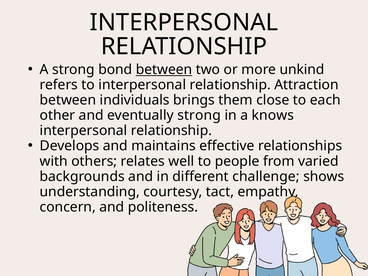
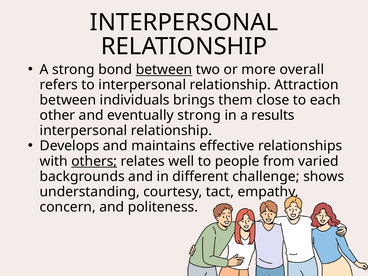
unkind: unkind -> overall
knows: knows -> results
others underline: none -> present
